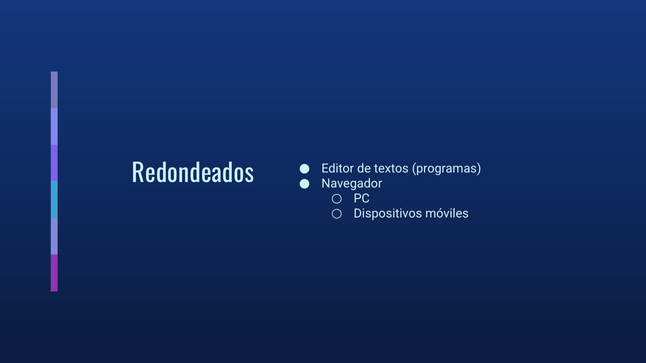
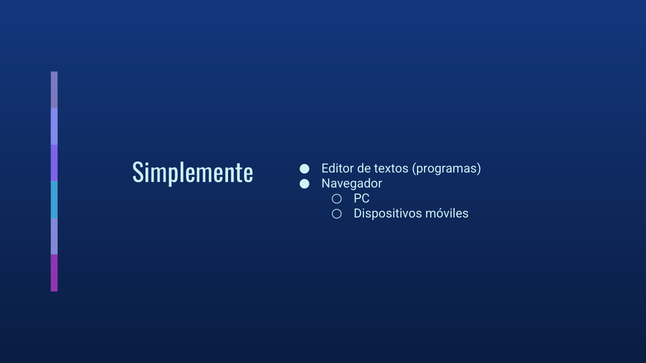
Redondeados: Redondeados -> Simplemente
